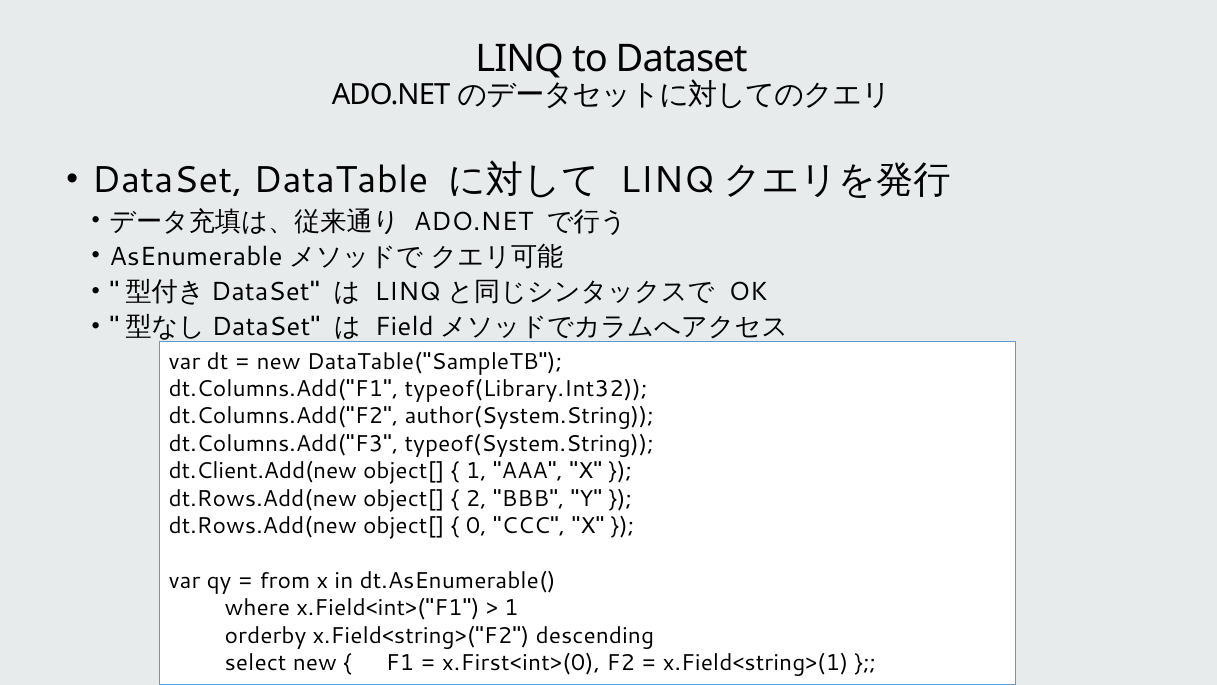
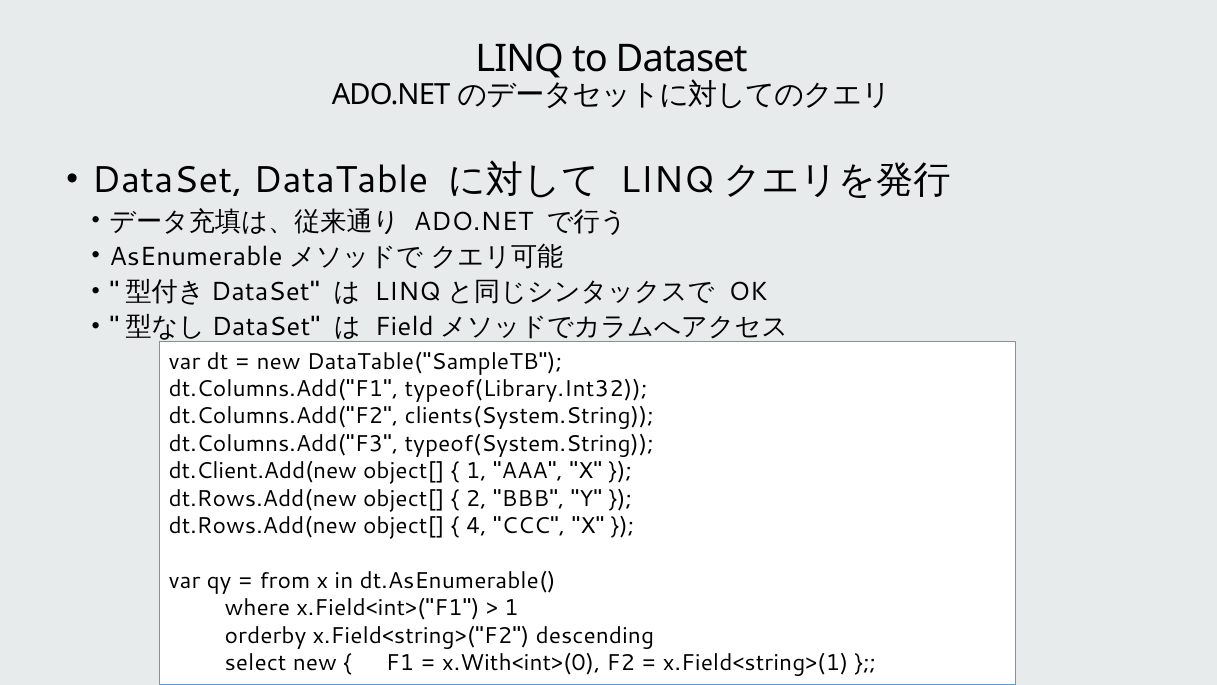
author(System.String: author(System.String -> clients(System.String
0: 0 -> 4
x.First<int>(0: x.First<int>(0 -> x.With<int>(0
